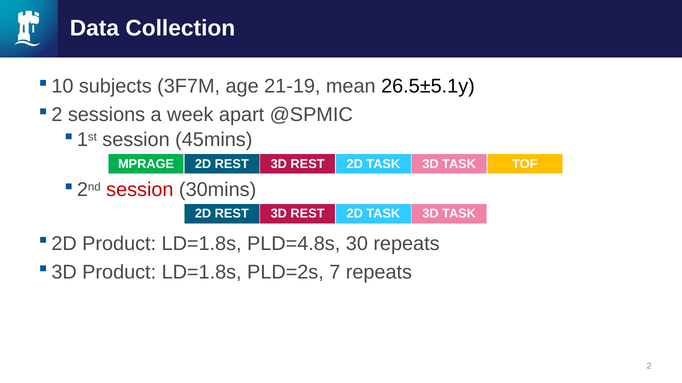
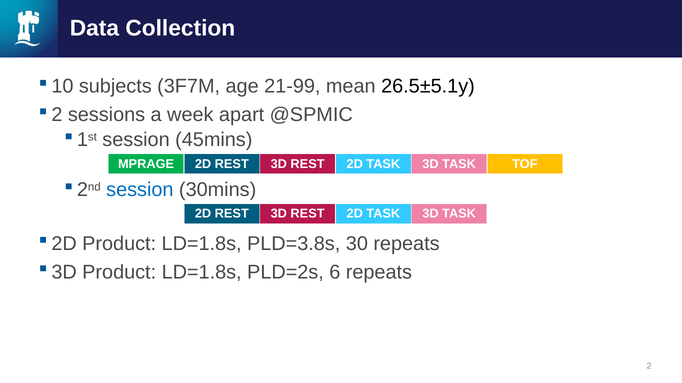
21-19: 21-19 -> 21-99
session at (140, 190) colour: red -> blue
PLD=4.8s: PLD=4.8s -> PLD=3.8s
7: 7 -> 6
